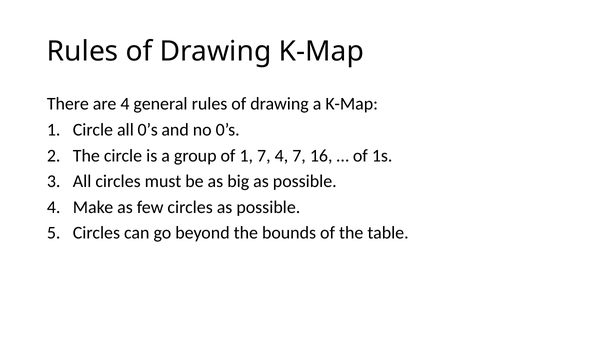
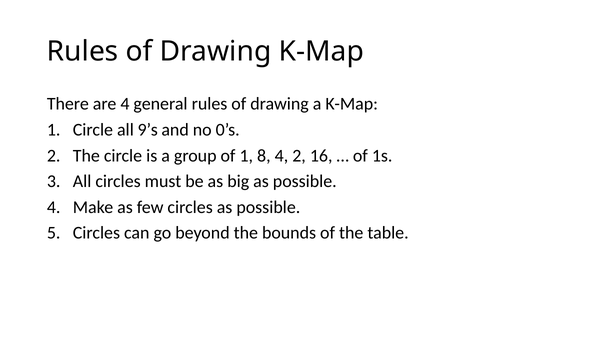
all 0’s: 0’s -> 9’s
1 7: 7 -> 8
4 7: 7 -> 2
